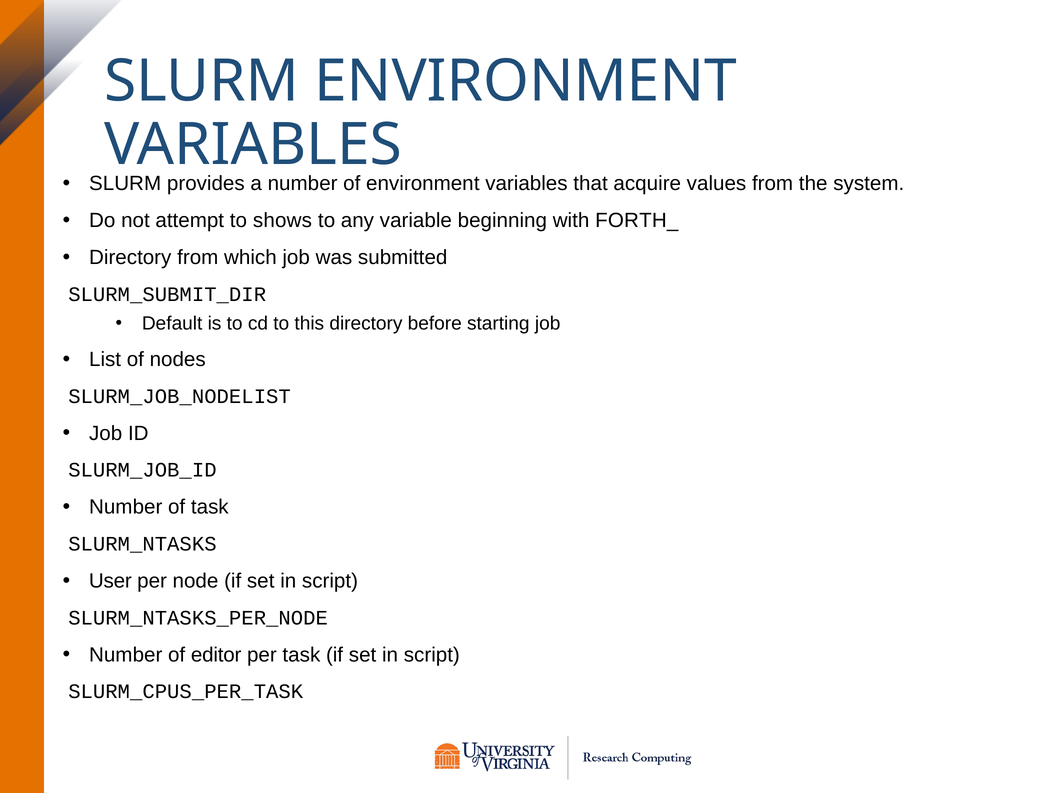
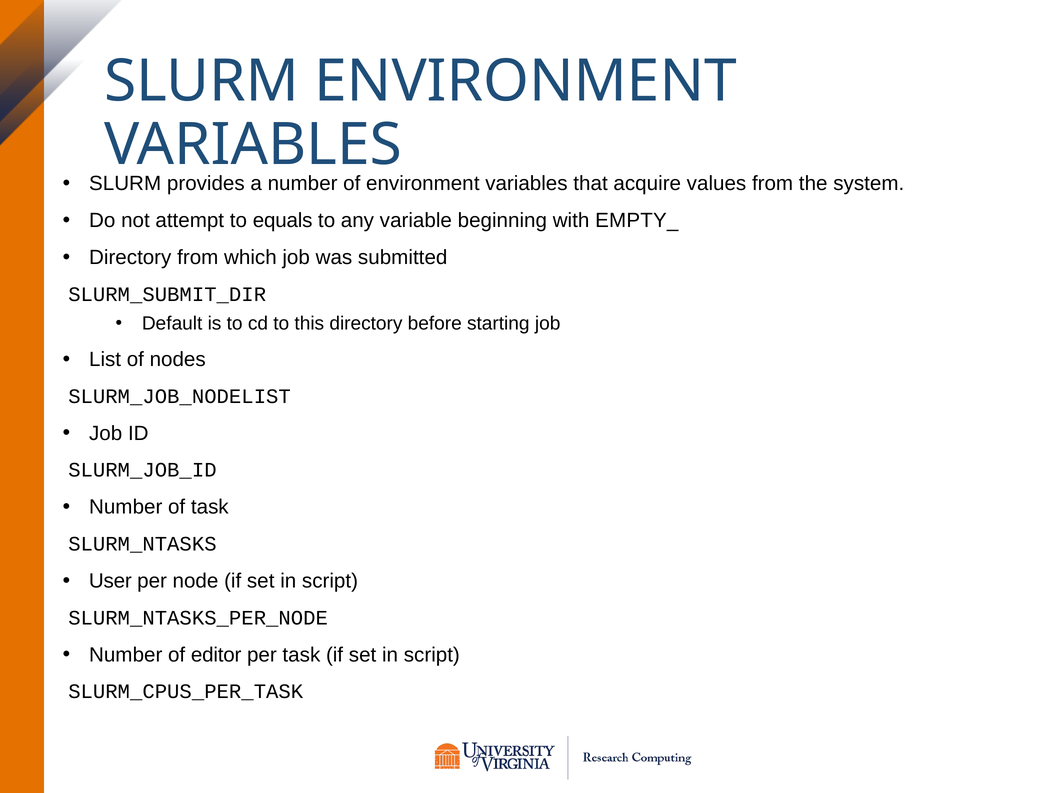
shows: shows -> equals
FORTH_: FORTH_ -> EMPTY_
